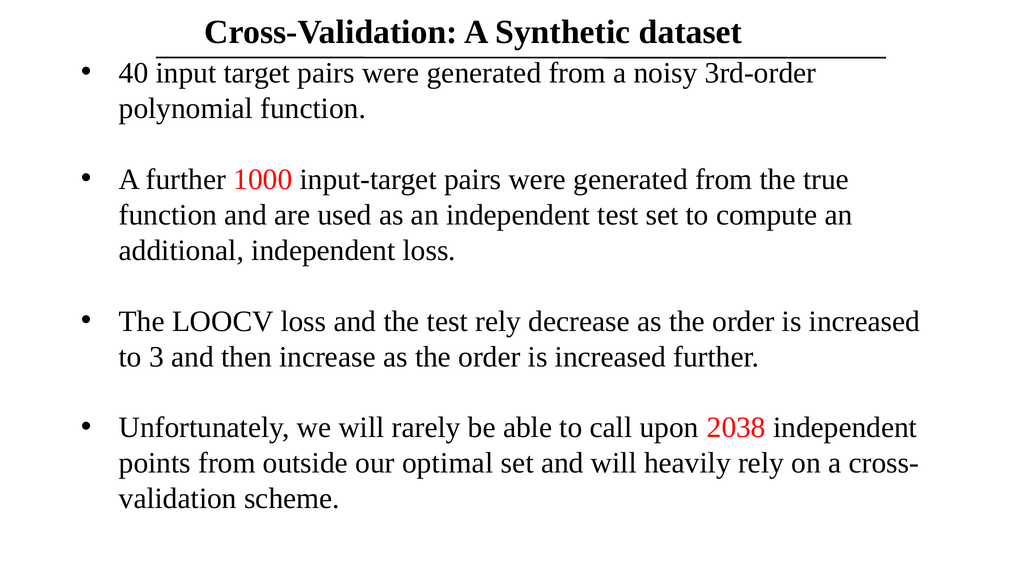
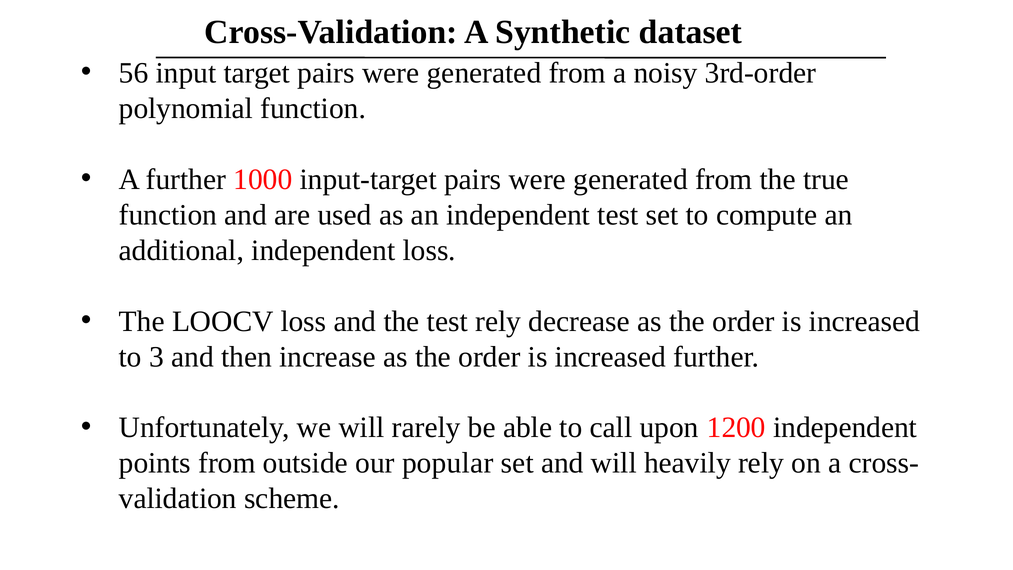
40: 40 -> 56
2038: 2038 -> 1200
optimal: optimal -> popular
